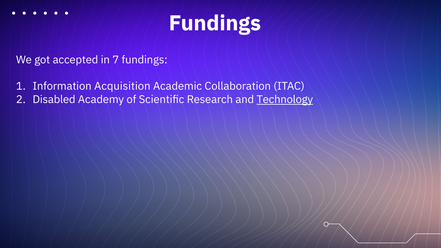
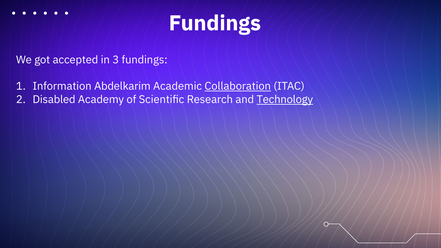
7: 7 -> 3
Acquisition: Acquisition -> Abdelkarim
Collaboration underline: none -> present
